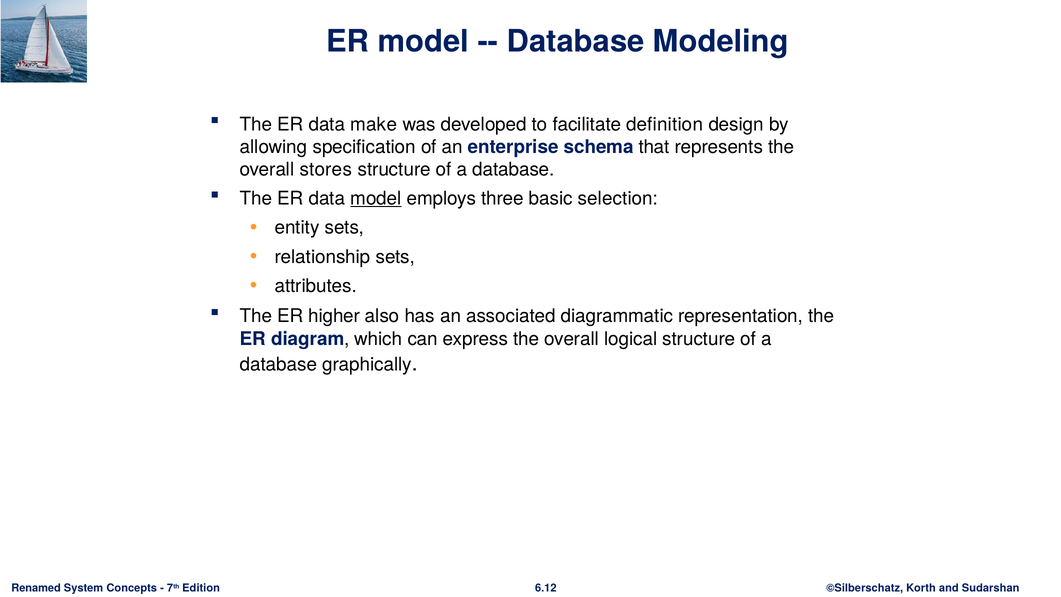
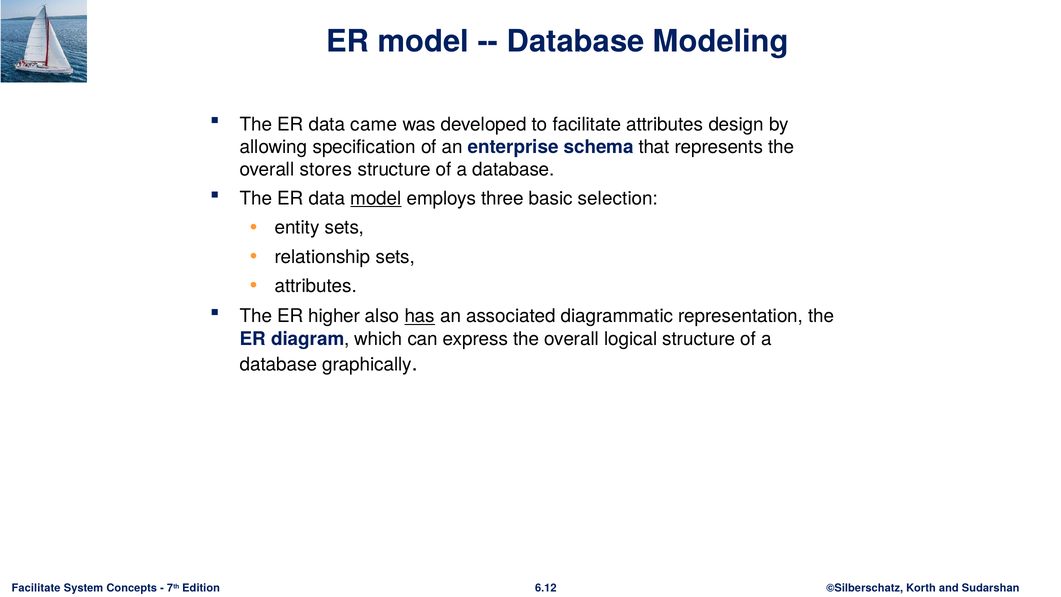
make: make -> came
facilitate definition: definition -> attributes
has underline: none -> present
Renamed at (36, 588): Renamed -> Facilitate
